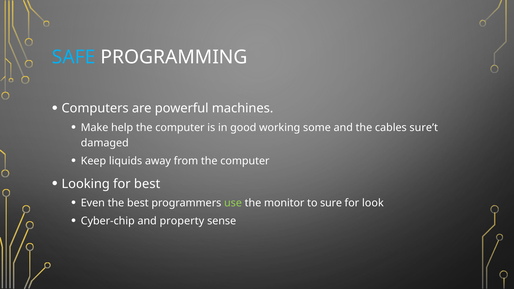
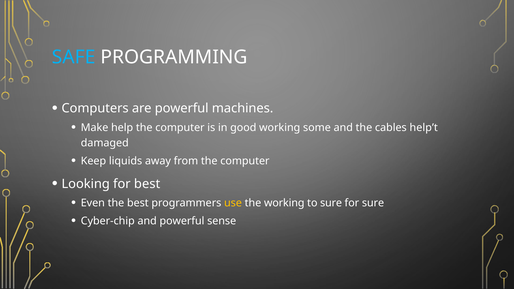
sure’t: sure’t -> help’t
use colour: light green -> yellow
the monitor: monitor -> working
for look: look -> sure
and property: property -> powerful
